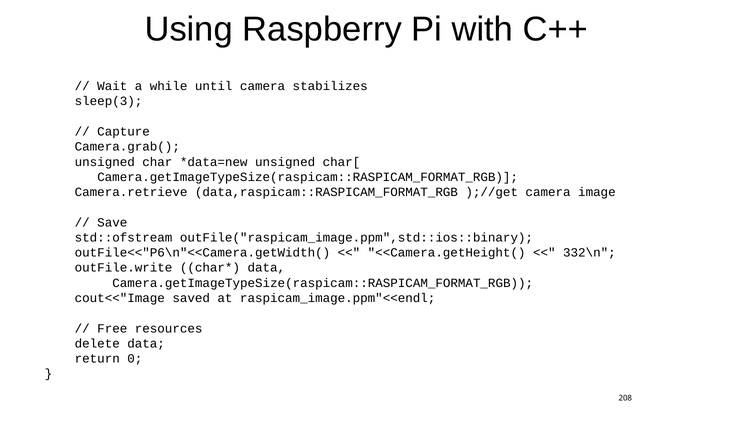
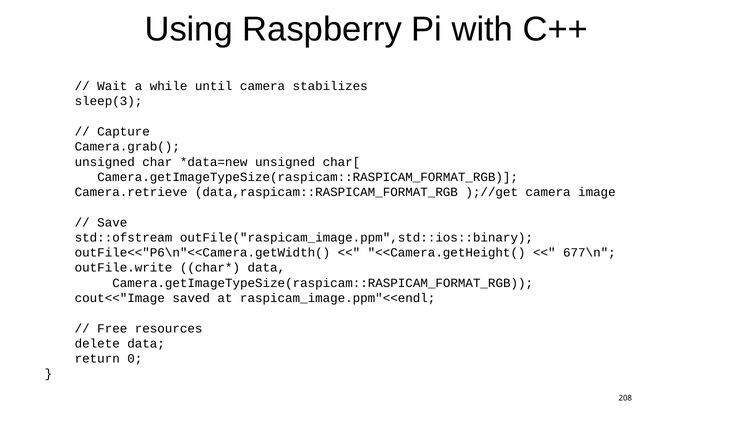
332\n: 332\n -> 677\n
